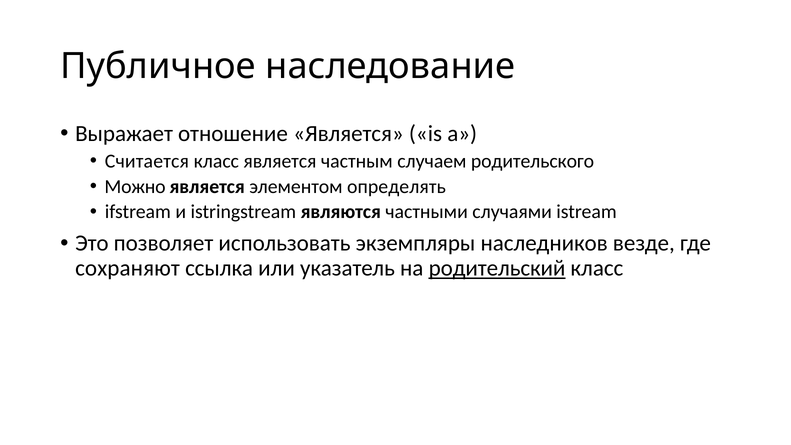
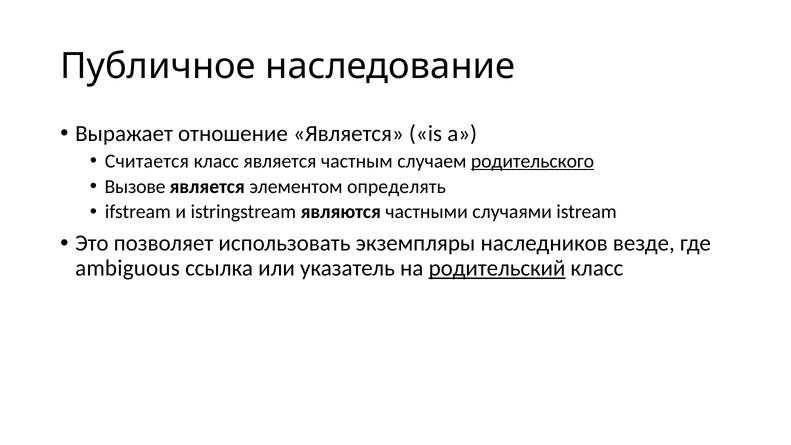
родительского underline: none -> present
Можно: Можно -> Вызове
сохраняют: сохраняют -> ambiguous
